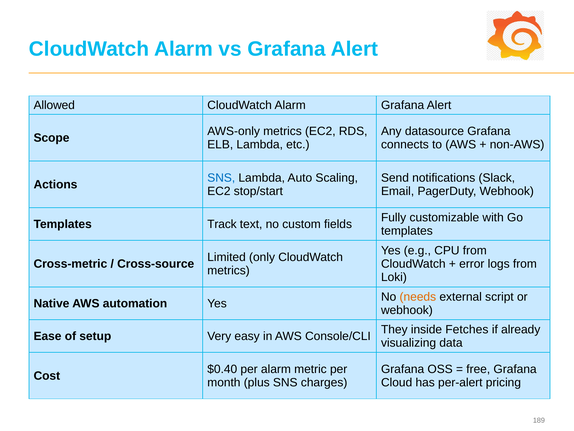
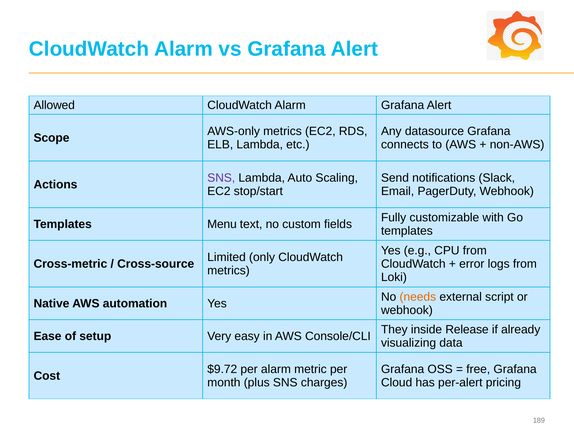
SNS at (221, 178) colour: blue -> purple
Track: Track -> Menu
Fetches: Fetches -> Release
$0.40: $0.40 -> $9.72
